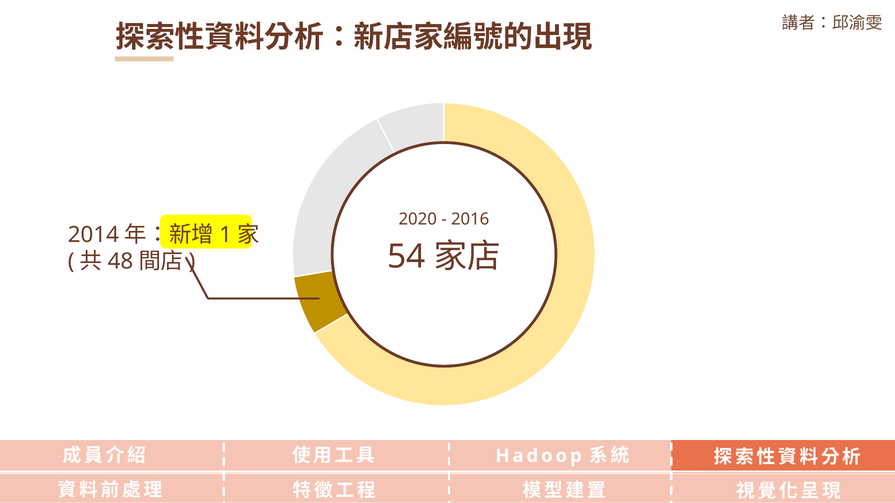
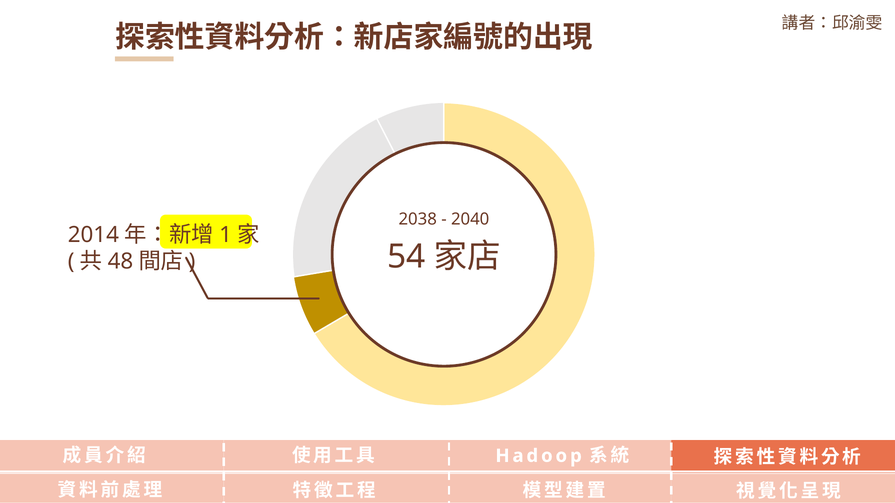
2020: 2020 -> 2038
2016: 2016 -> 2040
